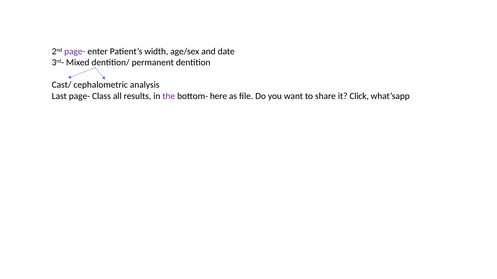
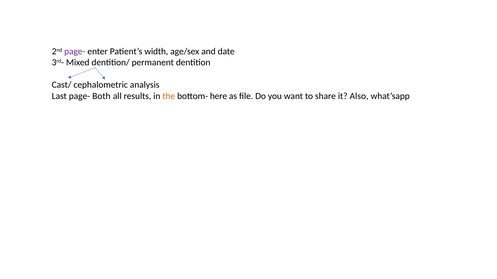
Class: Class -> Both
the colour: purple -> orange
Click: Click -> Also
